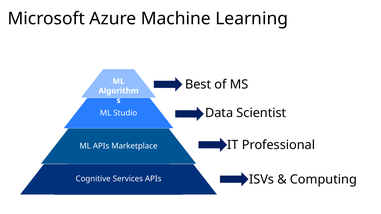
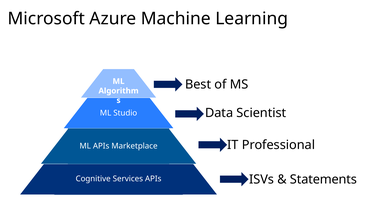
Computing: Computing -> Statements
